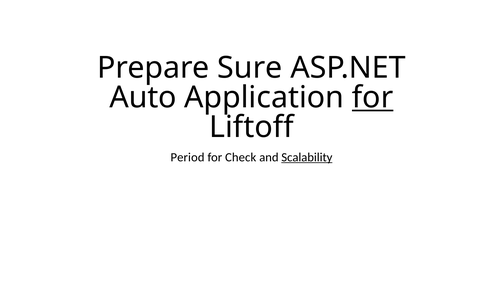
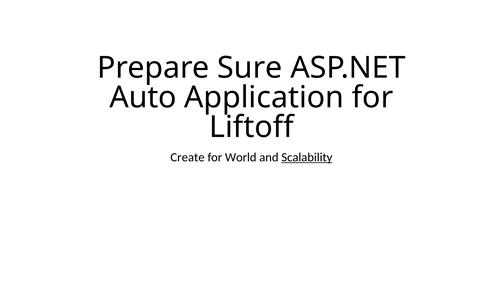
for at (373, 97) underline: present -> none
Period: Period -> Create
Check: Check -> World
